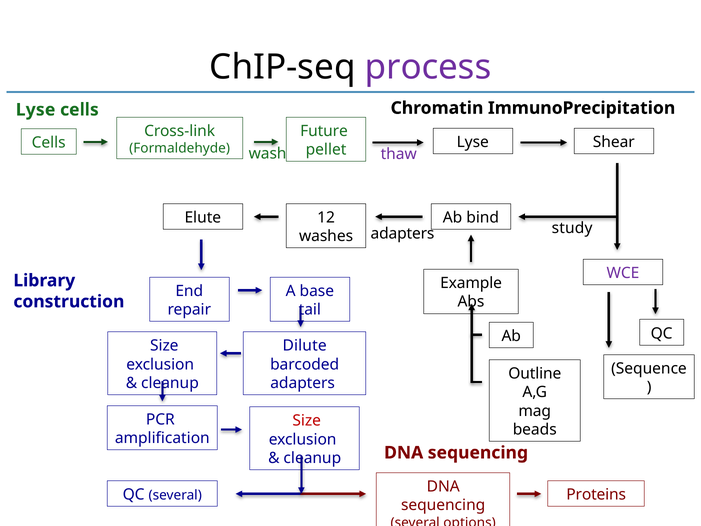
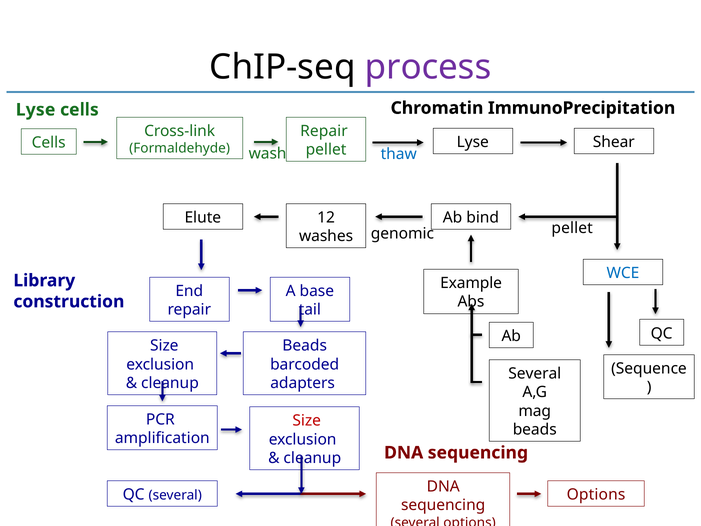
Future at (324, 131): Future -> Repair
thaw colour: purple -> blue
study at (572, 228): study -> pellet
adapters at (402, 234): adapters -> genomic
WCE colour: purple -> blue
Dilute at (305, 346): Dilute -> Beads
Outline at (535, 373): Outline -> Several
Proteins at (596, 495): Proteins -> Options
